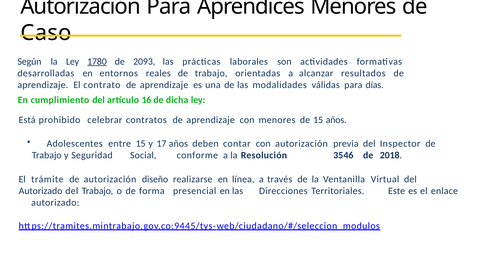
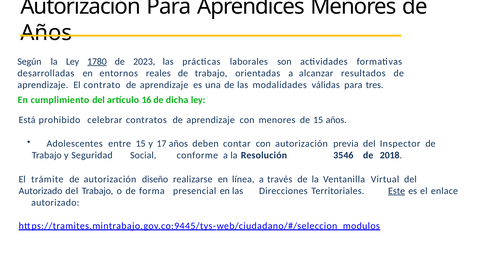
Caso at (46, 33): Caso -> Años
2093: 2093 -> 2023
días: días -> tres
Este underline: none -> present
